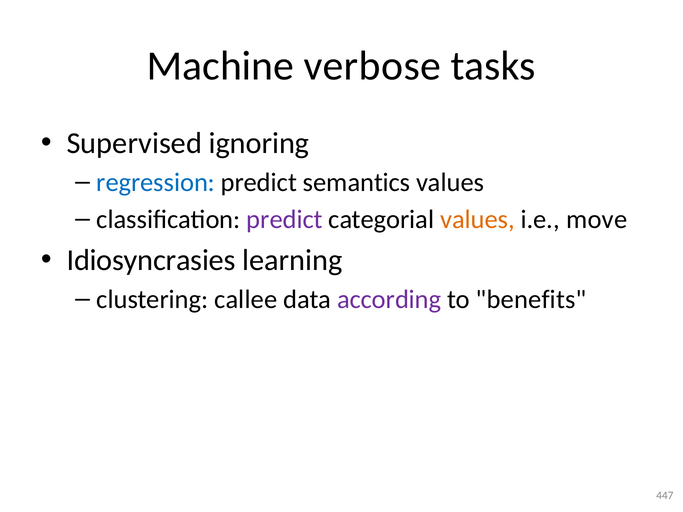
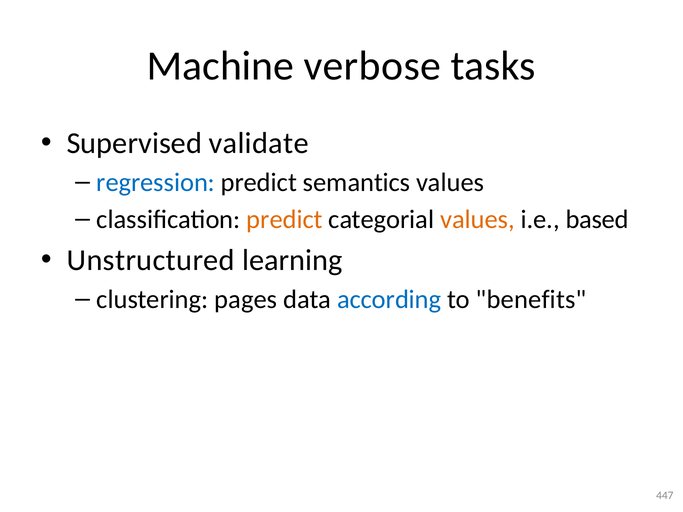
ignoring: ignoring -> validate
predict at (285, 220) colour: purple -> orange
move: move -> based
Idiosyncrasies: Idiosyncrasies -> Unstructured
callee: callee -> pages
according colour: purple -> blue
